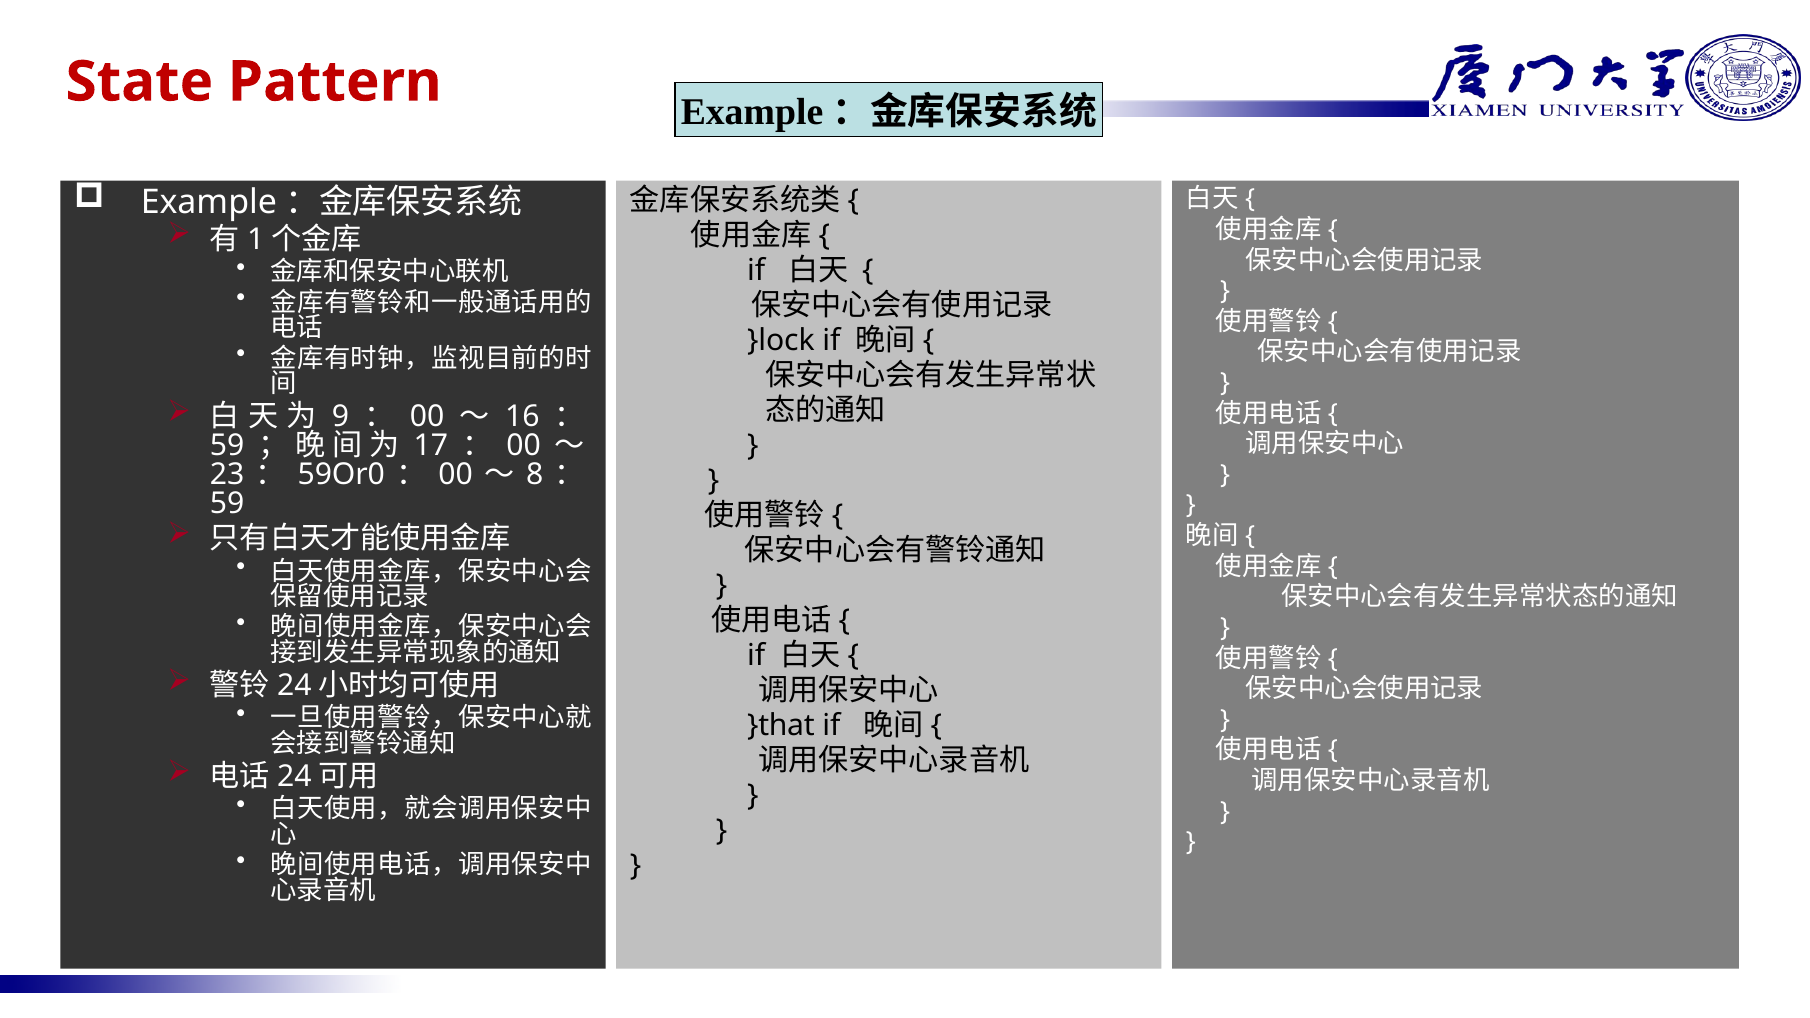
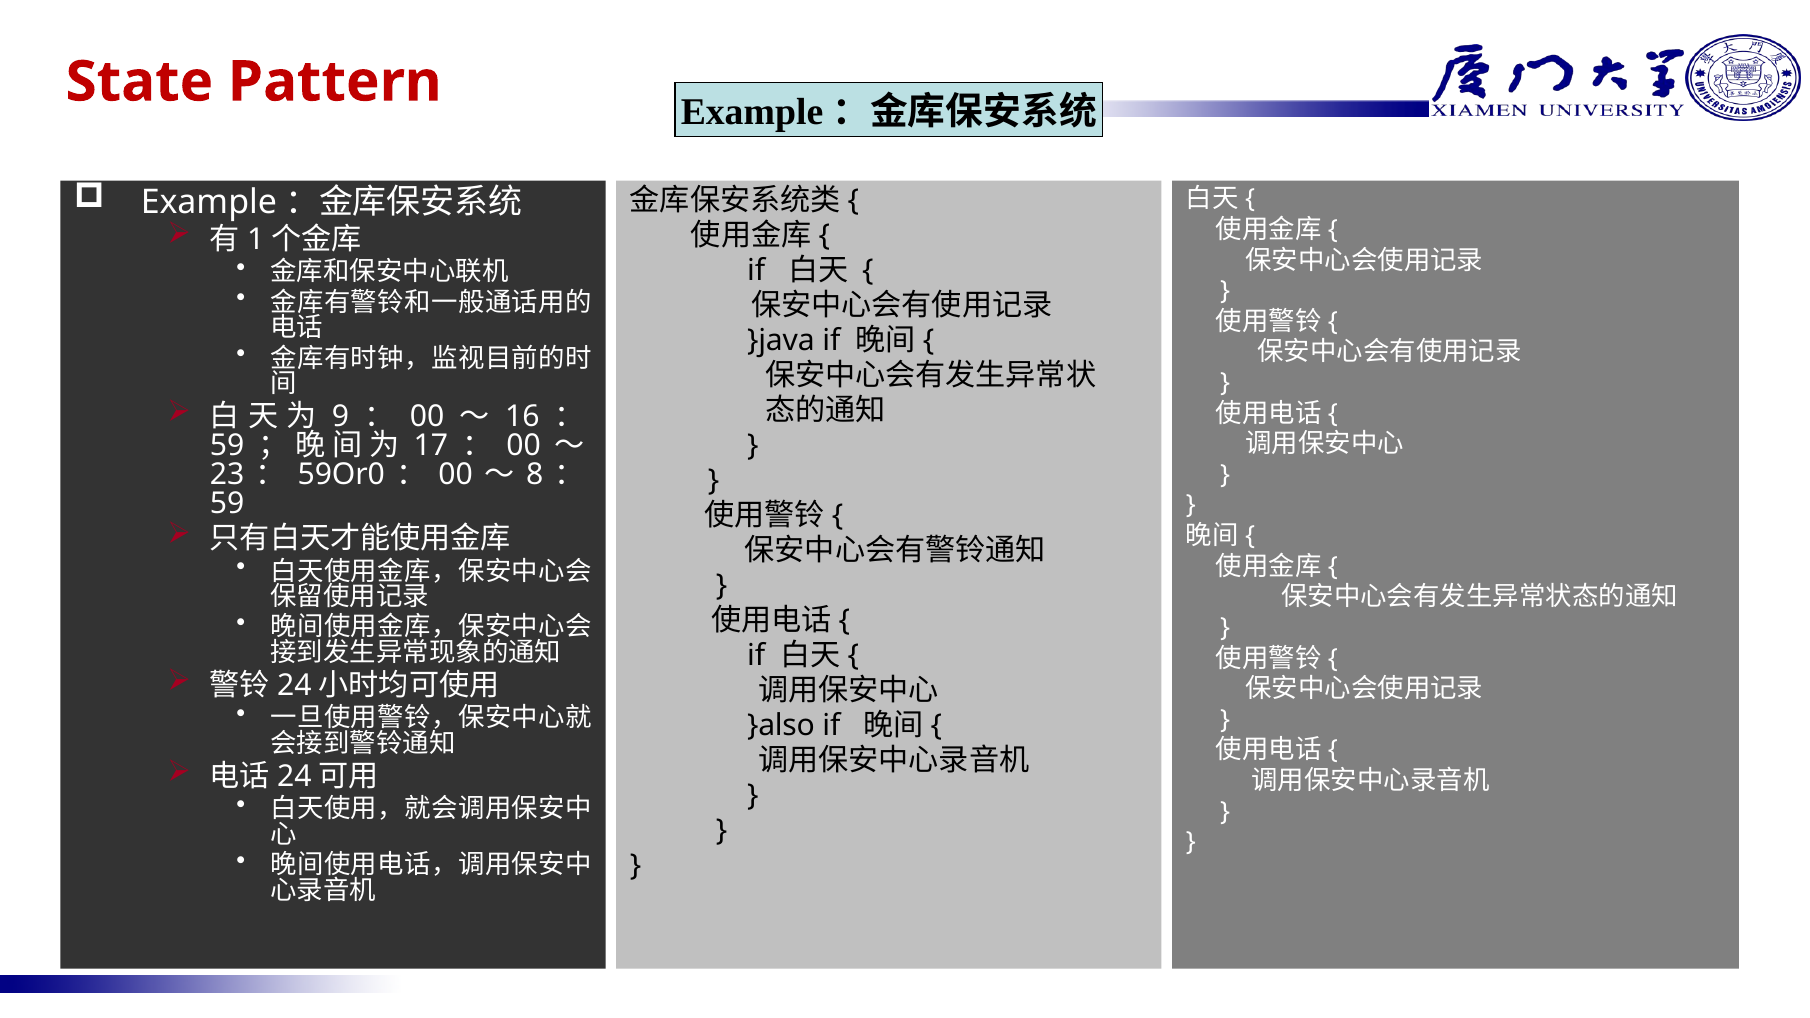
}lock: }lock -> }java
}that: }that -> }also
